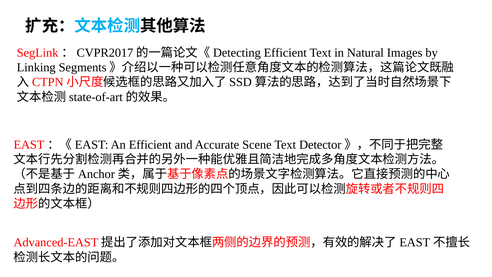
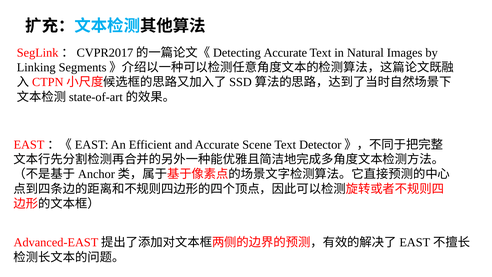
Efficient at (285, 53): Efficient -> Accurate
